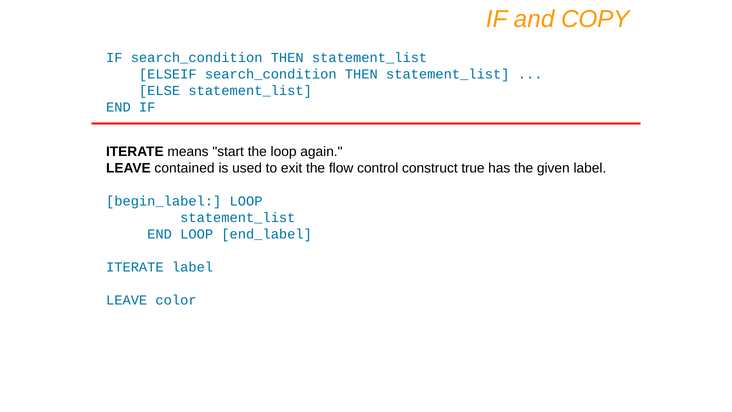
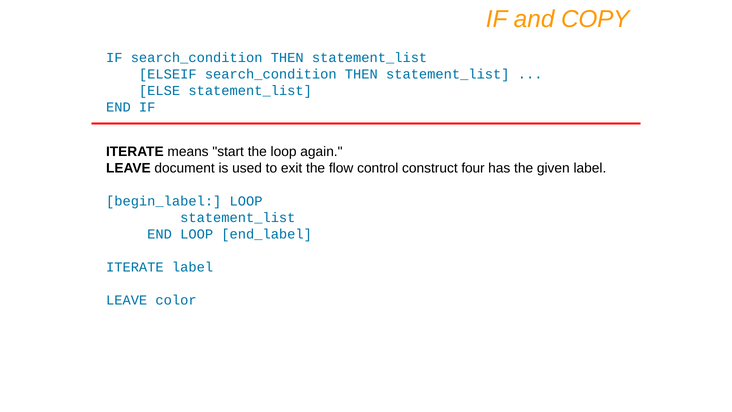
contained: contained -> document
true: true -> four
